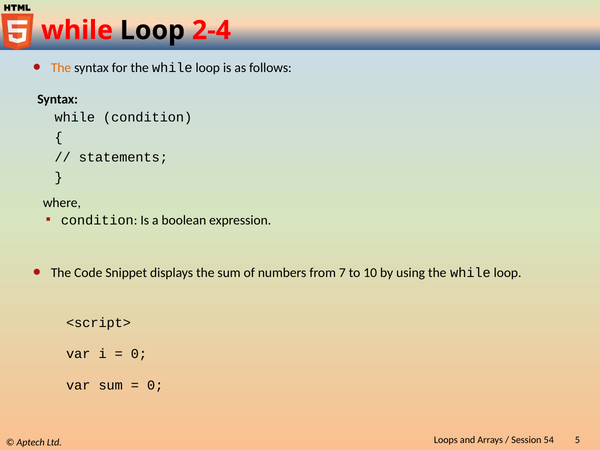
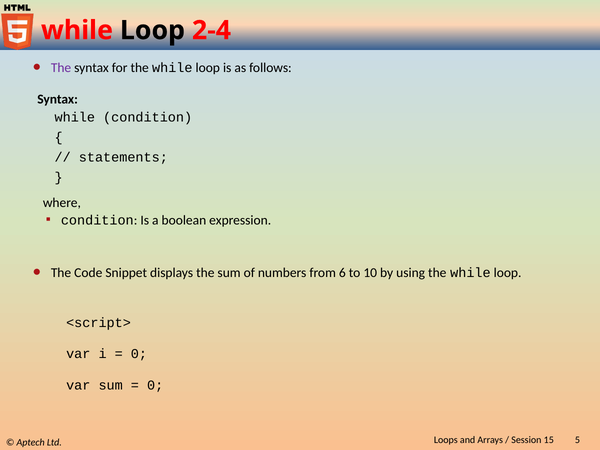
The at (61, 68) colour: orange -> purple
7: 7 -> 6
54: 54 -> 15
